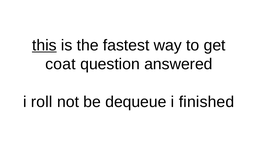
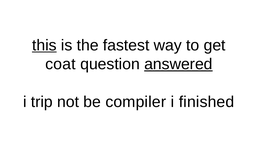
answered underline: none -> present
roll: roll -> trip
dequeue: dequeue -> compiler
